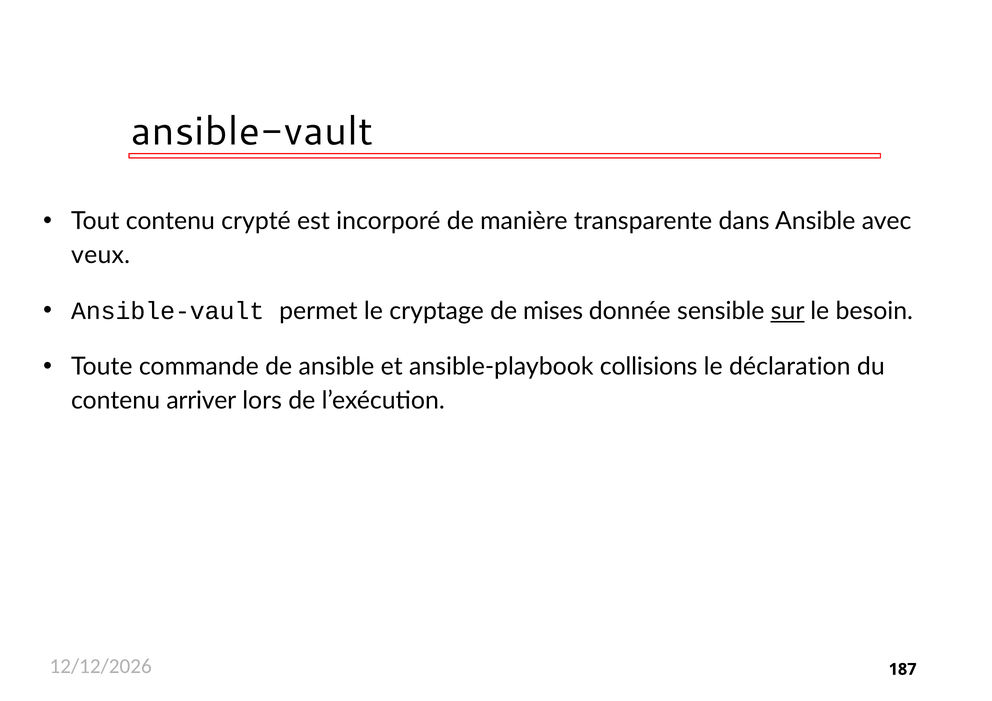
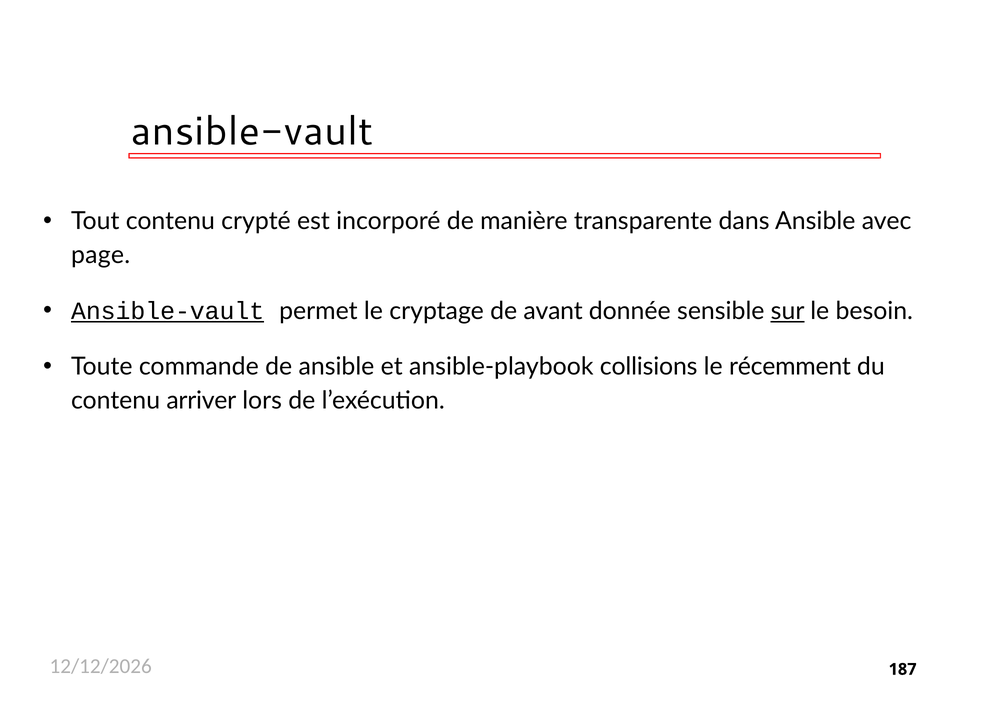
veux: veux -> page
Ansible-vault at (168, 311) underline: none -> present
mises: mises -> avant
déclaration: déclaration -> récemment
